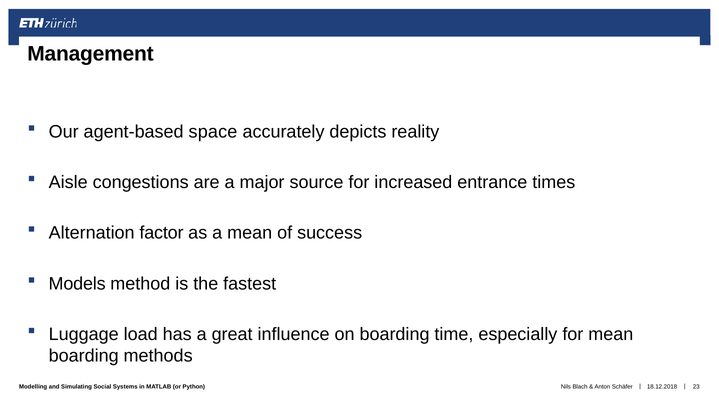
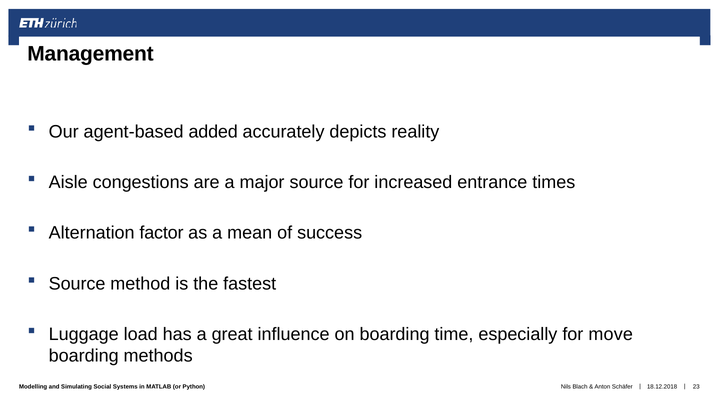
space: space -> added
Models at (77, 283): Models -> Source
for mean: mean -> move
